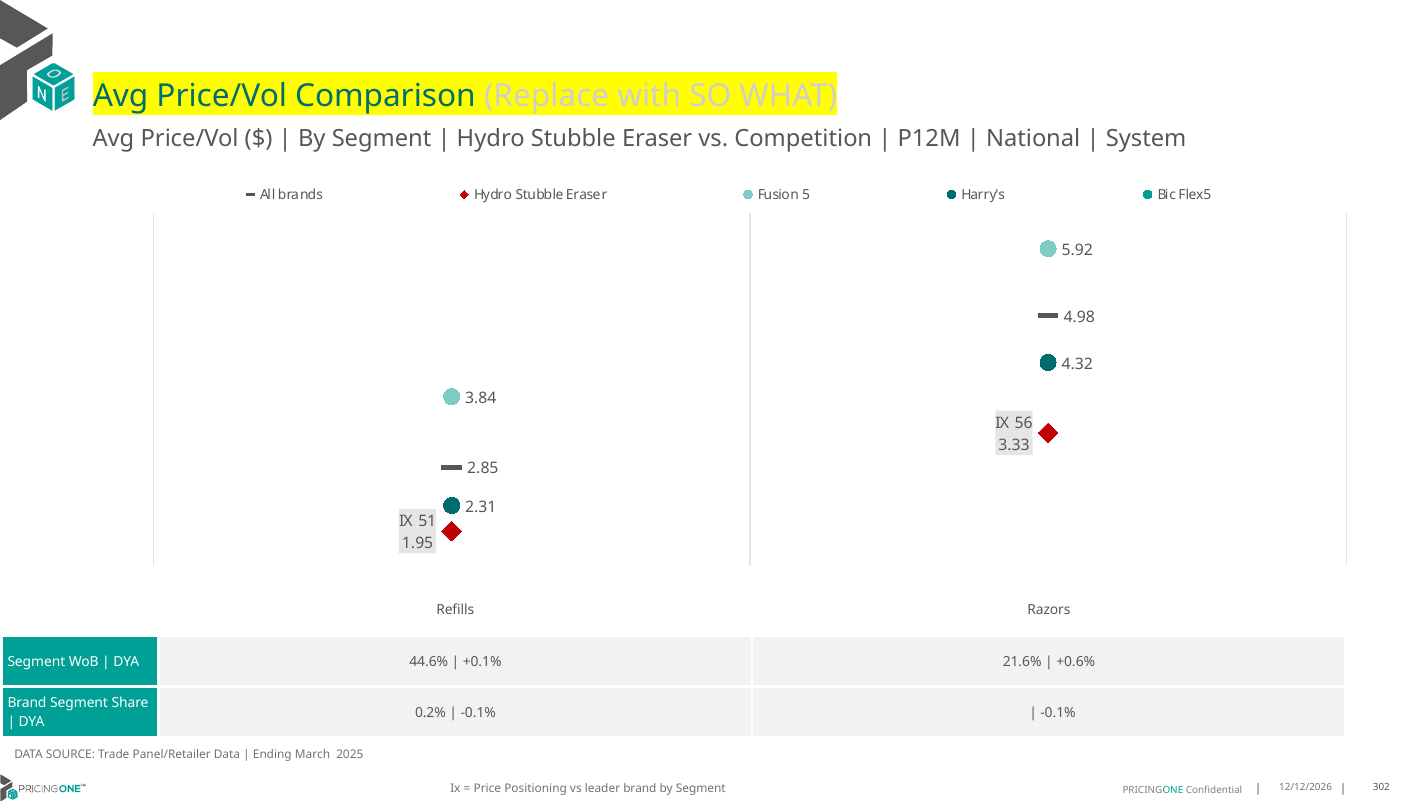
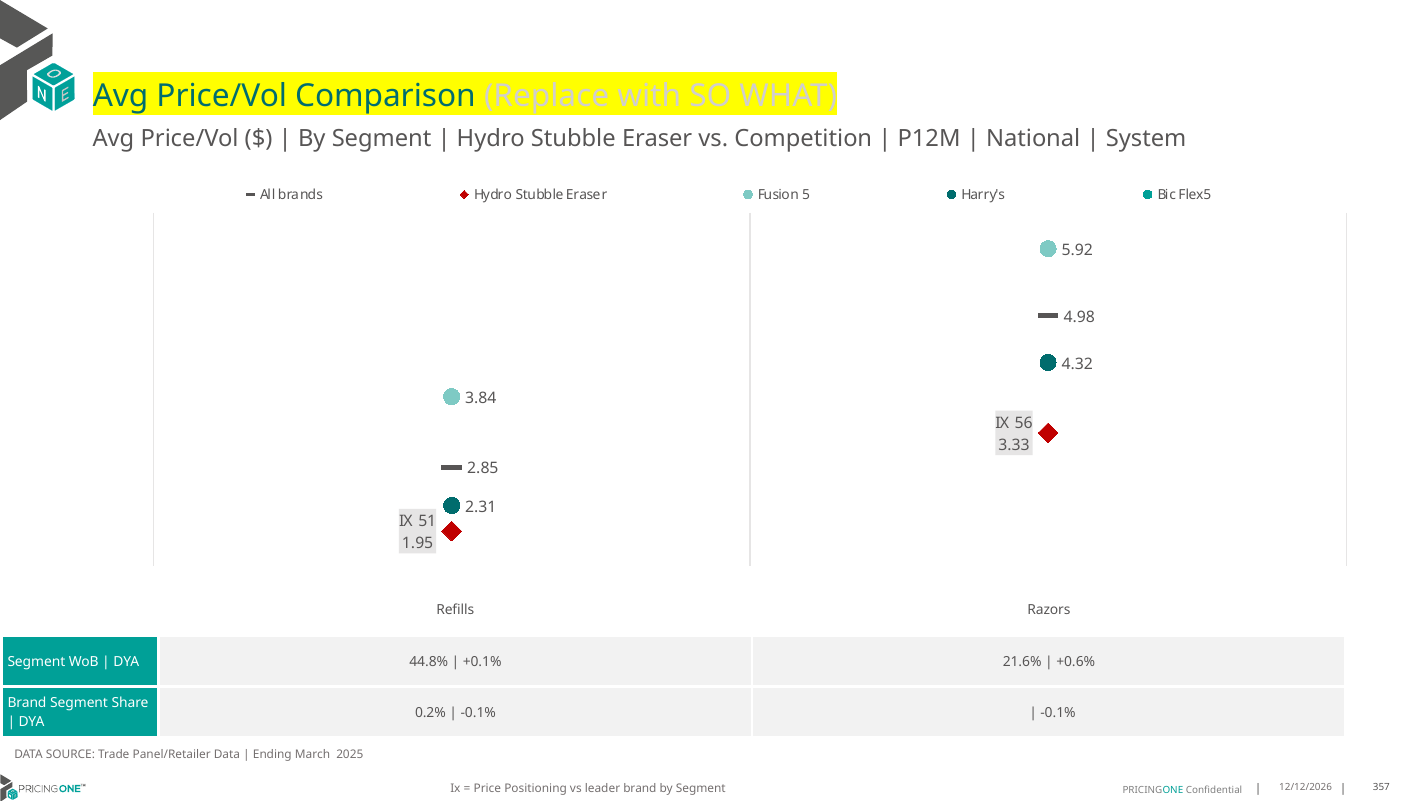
44.6%: 44.6% -> 44.8%
302: 302 -> 357
